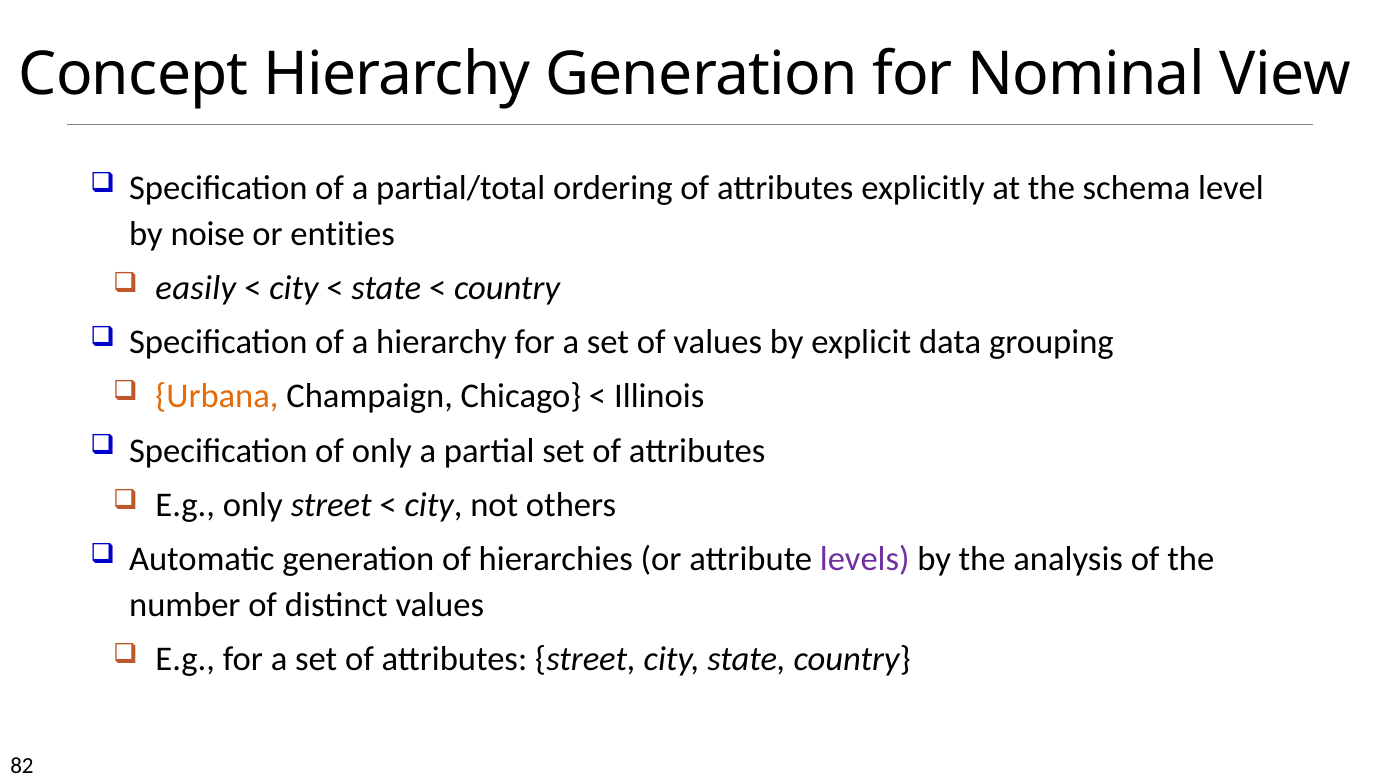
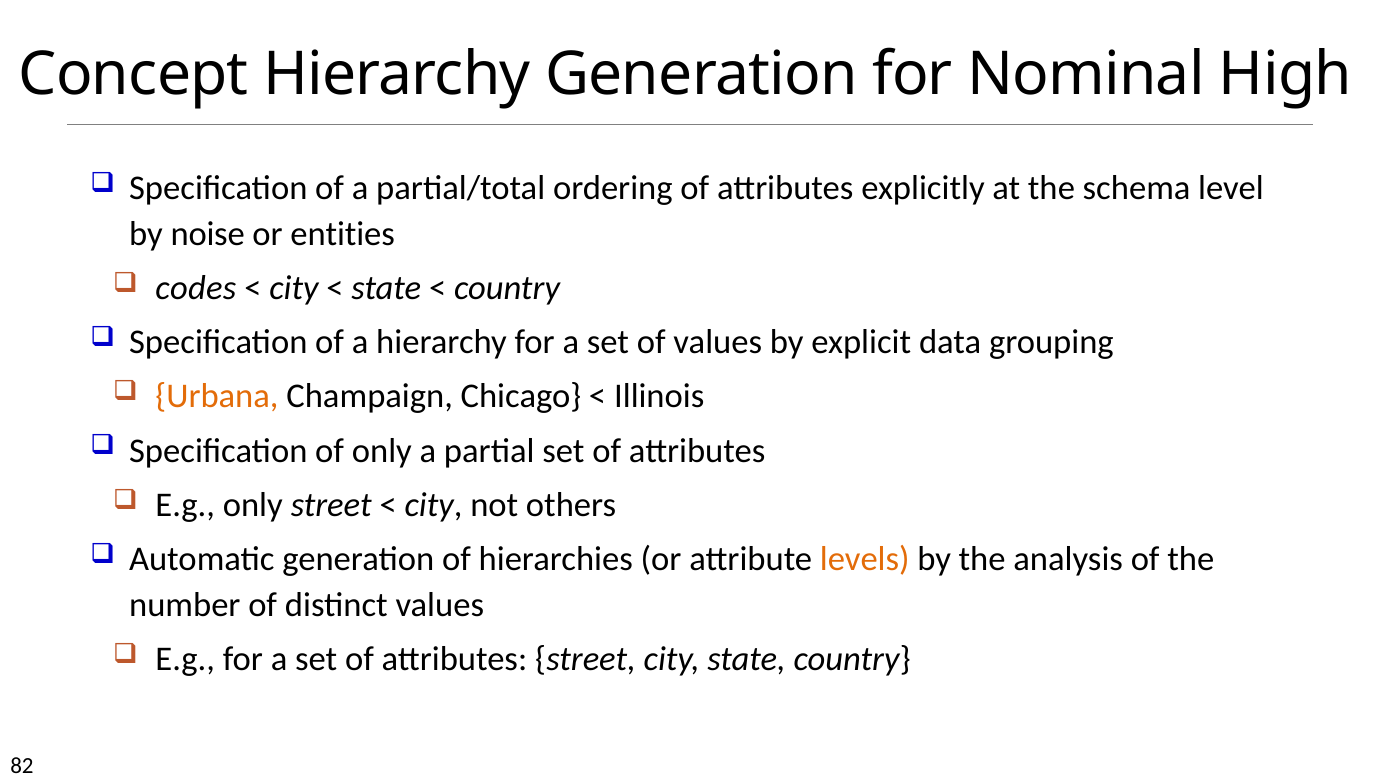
View: View -> High
easily: easily -> codes
levels colour: purple -> orange
